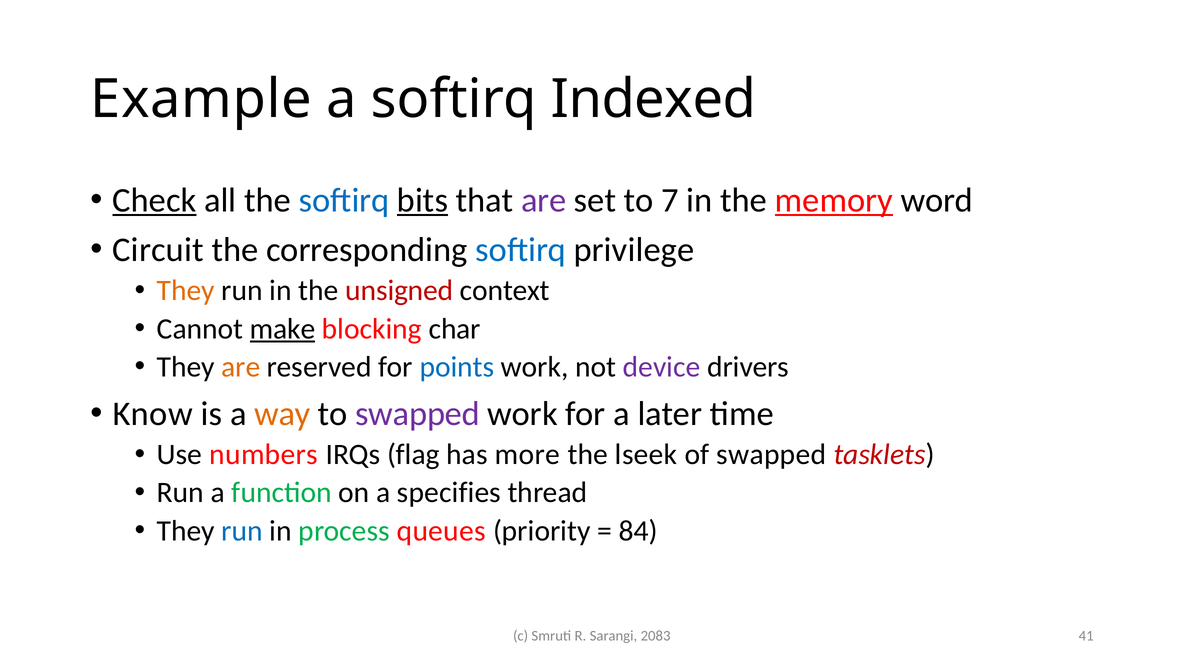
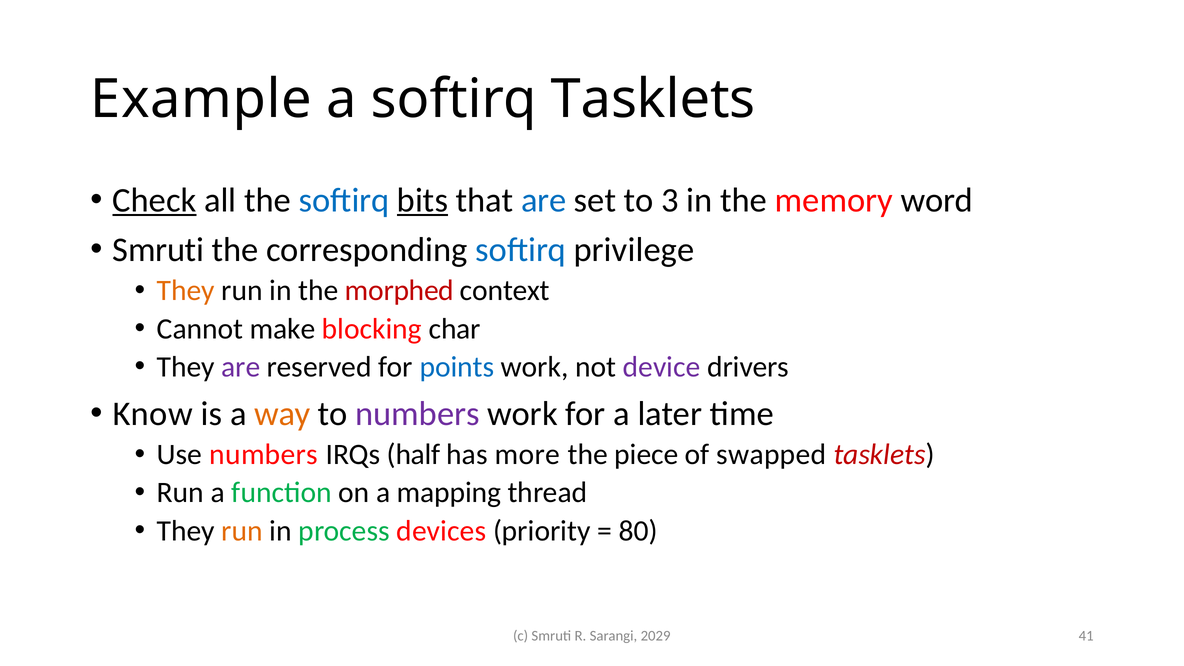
softirq Indexed: Indexed -> Tasklets
are at (544, 200) colour: purple -> blue
7: 7 -> 3
memory underline: present -> none
Circuit at (158, 250): Circuit -> Smruti
unsigned: unsigned -> morphed
make underline: present -> none
are at (241, 367) colour: orange -> purple
to swapped: swapped -> numbers
flag: flag -> half
lseek: lseek -> piece
specifies: specifies -> mapping
run at (242, 531) colour: blue -> orange
queues: queues -> devices
84: 84 -> 80
2083: 2083 -> 2029
